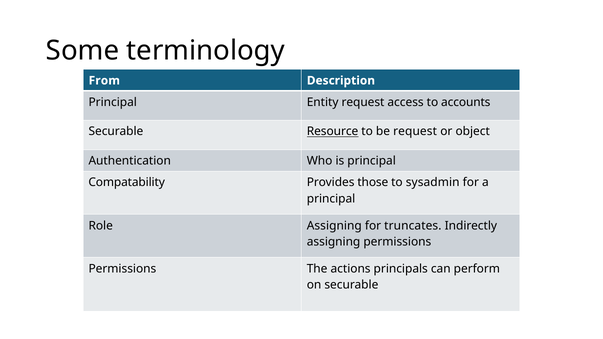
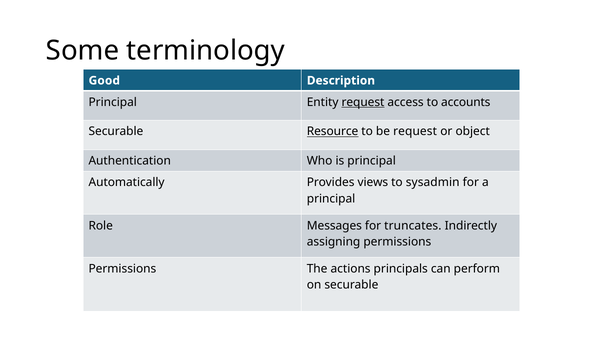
From: From -> Good
request at (363, 102) underline: none -> present
Compatability: Compatability -> Automatically
those: those -> views
Role Assigning: Assigning -> Messages
